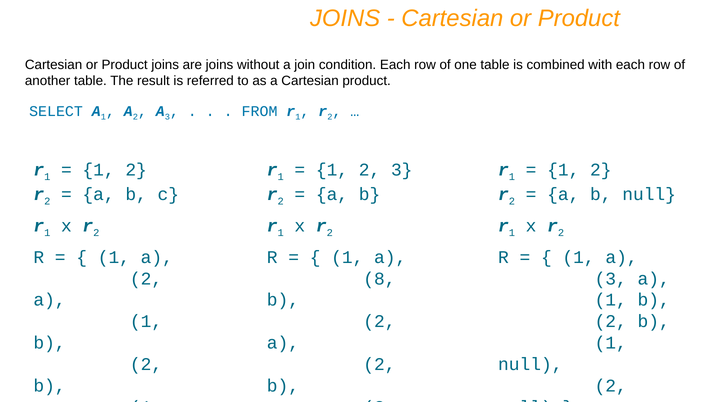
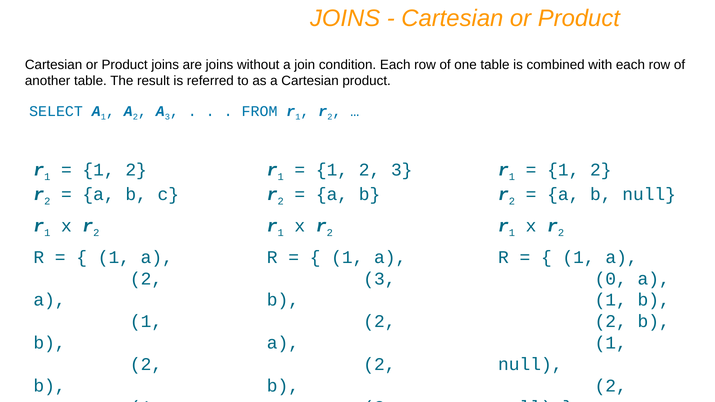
8 at (379, 279): 8 -> 3
3 at (611, 279): 3 -> 0
